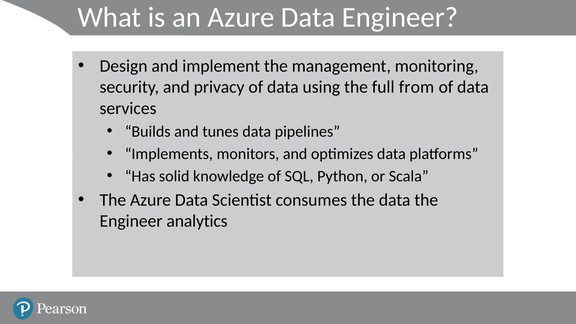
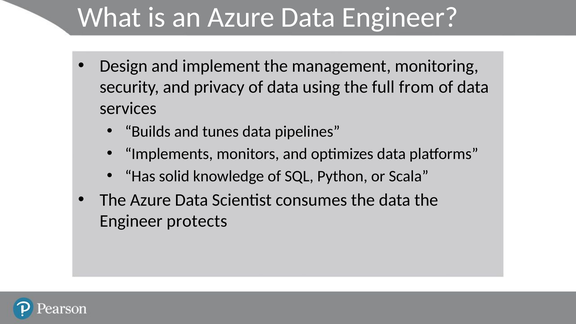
analytics: analytics -> protects
